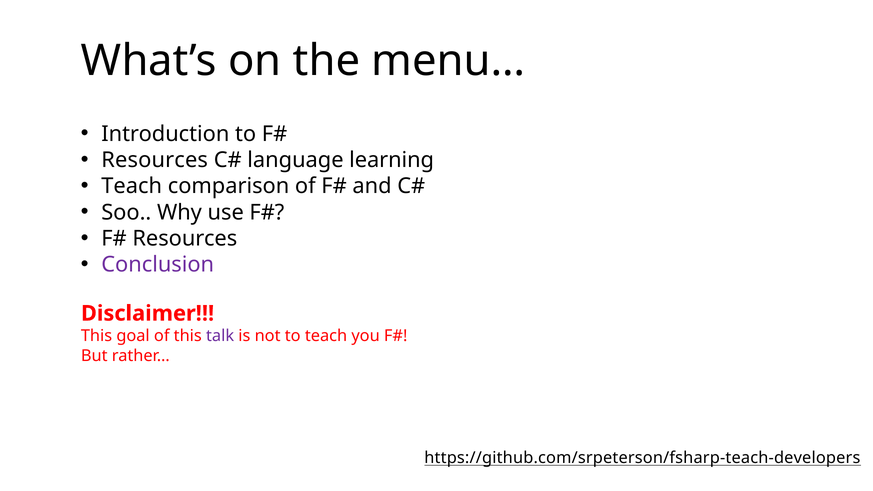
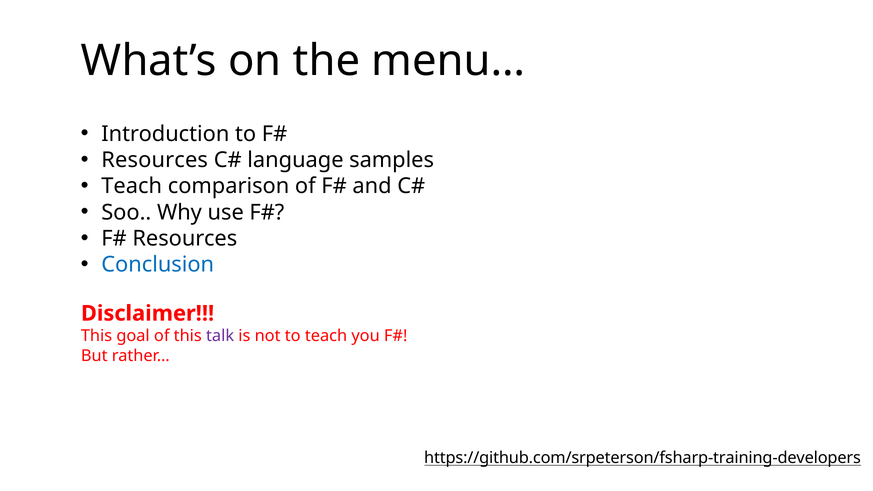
learning: learning -> samples
Conclusion colour: purple -> blue
https://github.com/srpeterson/fsharp-teach-developers: https://github.com/srpeterson/fsharp-teach-developers -> https://github.com/srpeterson/fsharp-training-developers
